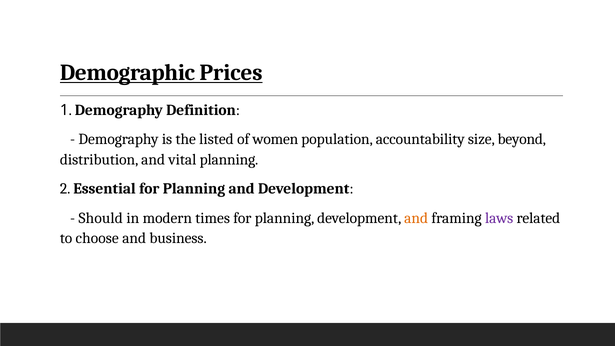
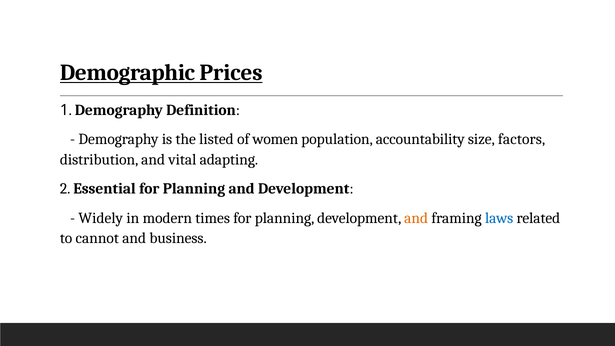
beyond: beyond -> factors
vital planning: planning -> adapting
Should: Should -> Widely
laws colour: purple -> blue
choose: choose -> cannot
